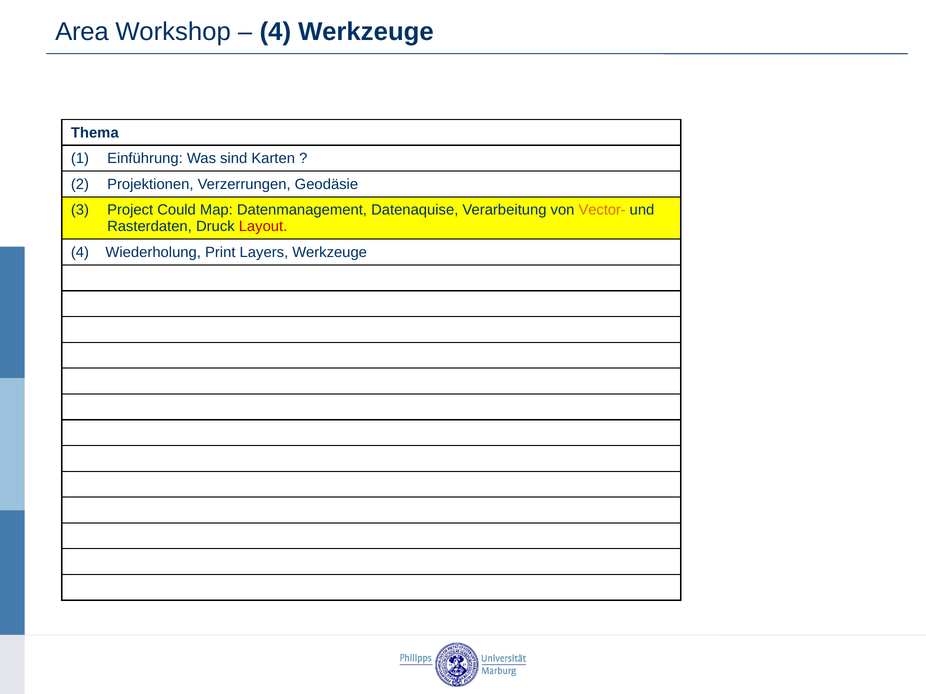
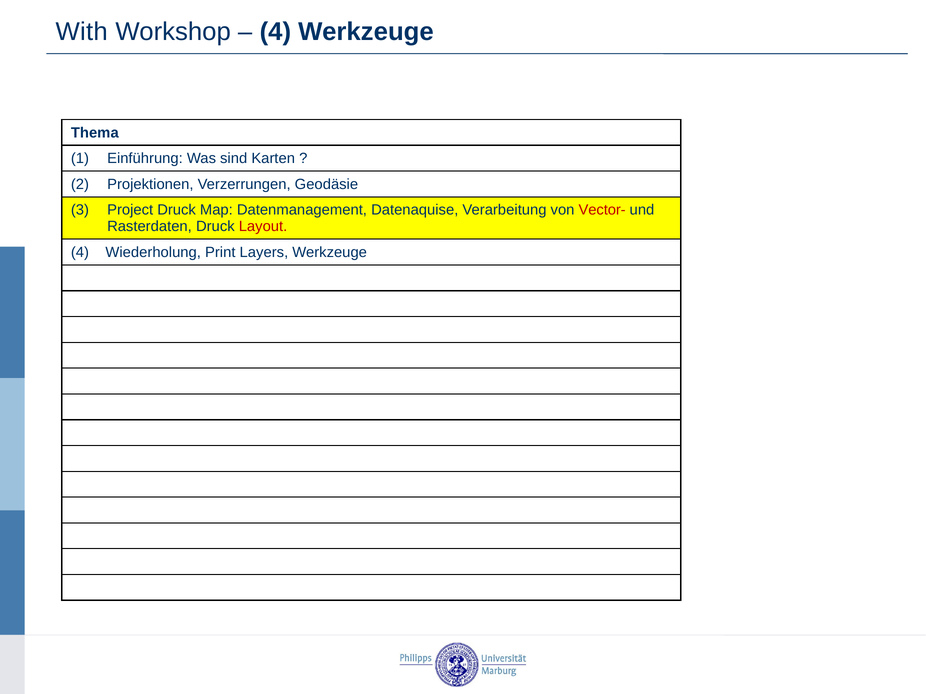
Area: Area -> With
Project Could: Could -> Druck
Vector- colour: orange -> red
